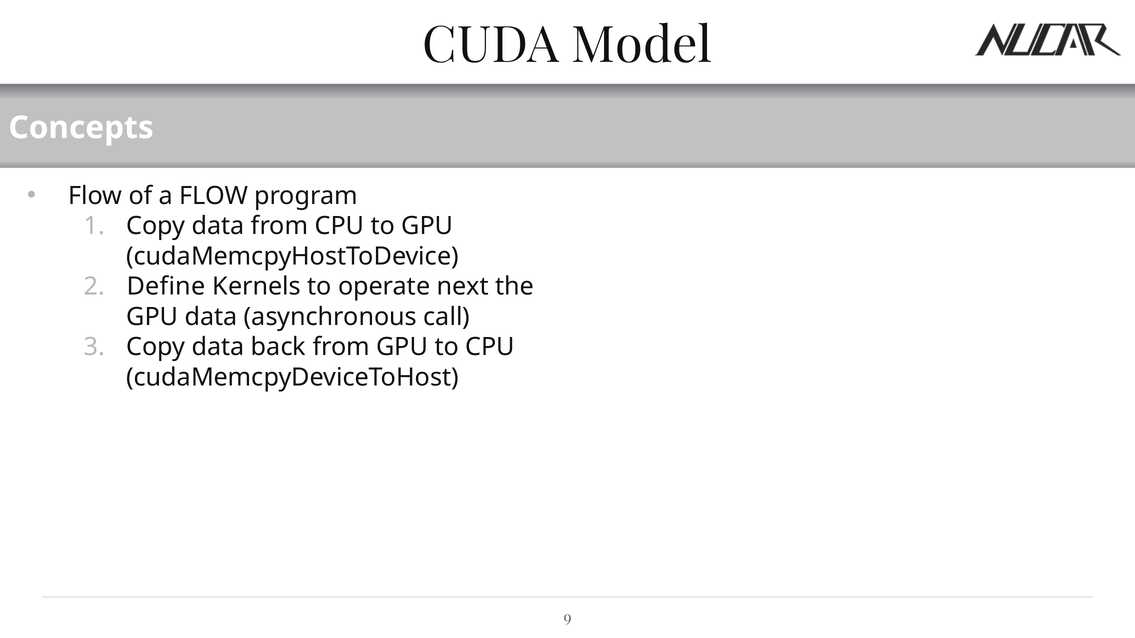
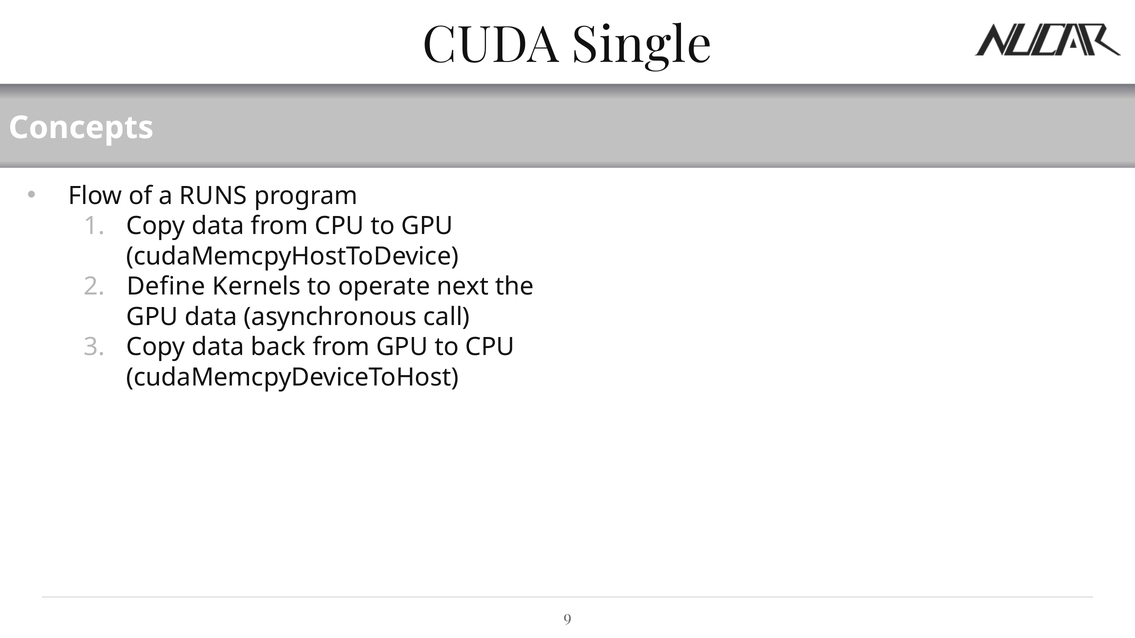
Model: Model -> Single
a FLOW: FLOW -> RUNS
